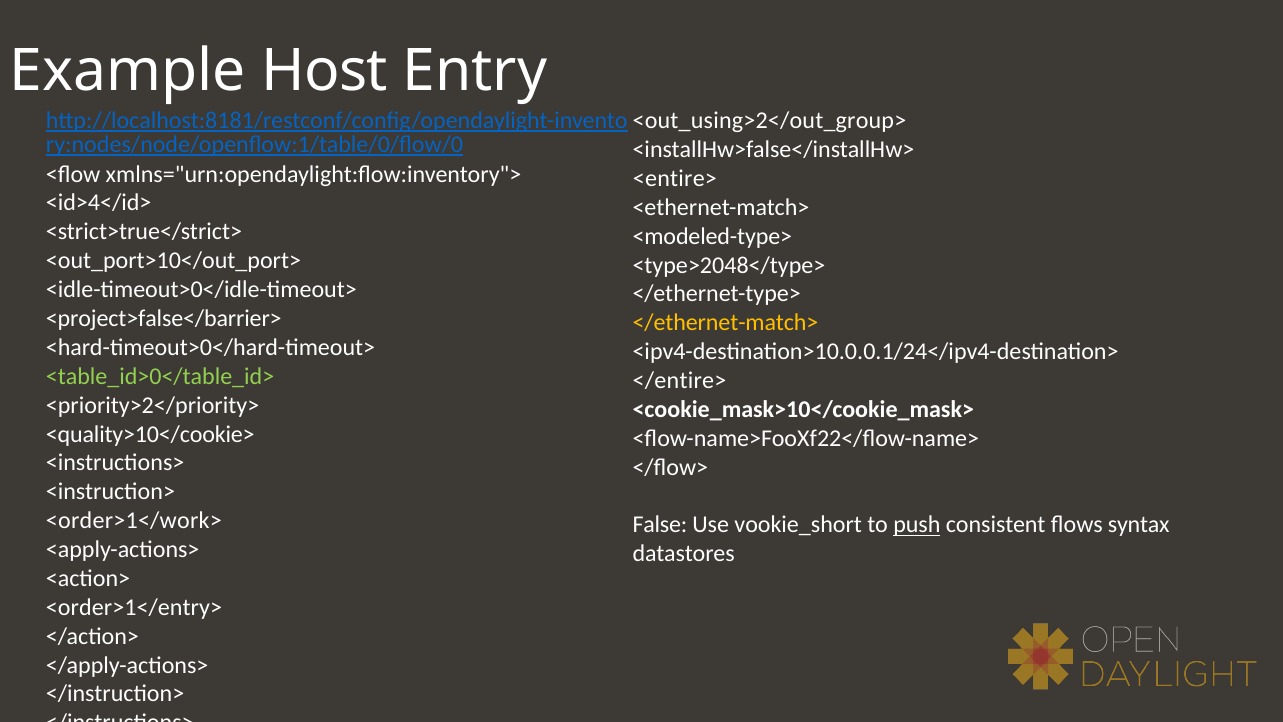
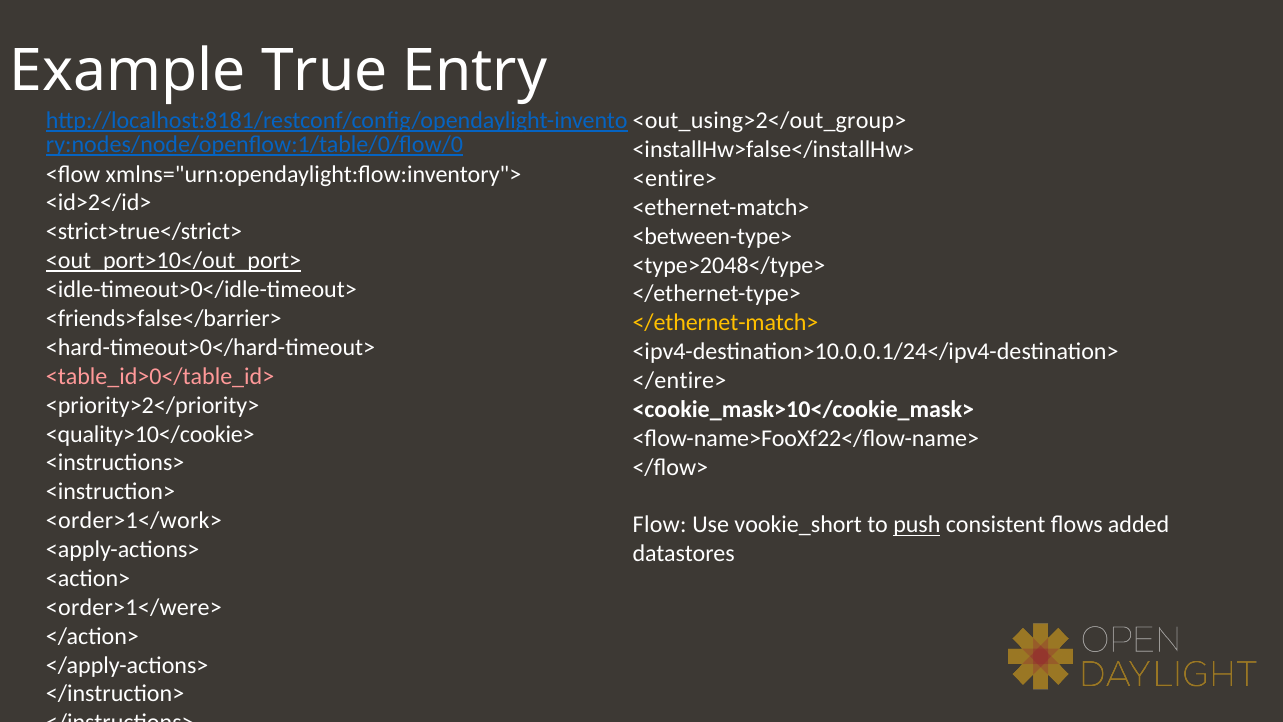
Host: Host -> True
<id>4</id>: <id>4</id> -> <id>2</id>
<modeled-type>: <modeled-type> -> <between-type>
<out_port>10</out_port> underline: none -> present
<project>false</barrier>: <project>false</barrier> -> <friends>false</barrier>
<table_id>0</table_id> colour: light green -> pink
False: False -> Flow
syntax: syntax -> added
<order>1</entry>: <order>1</entry> -> <order>1</were>
